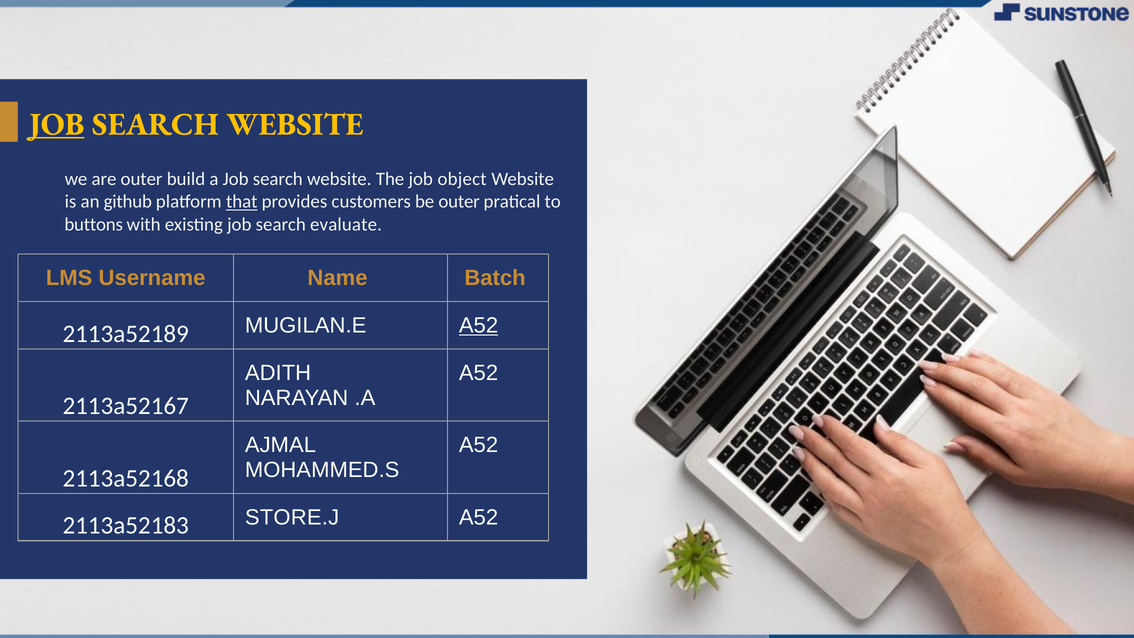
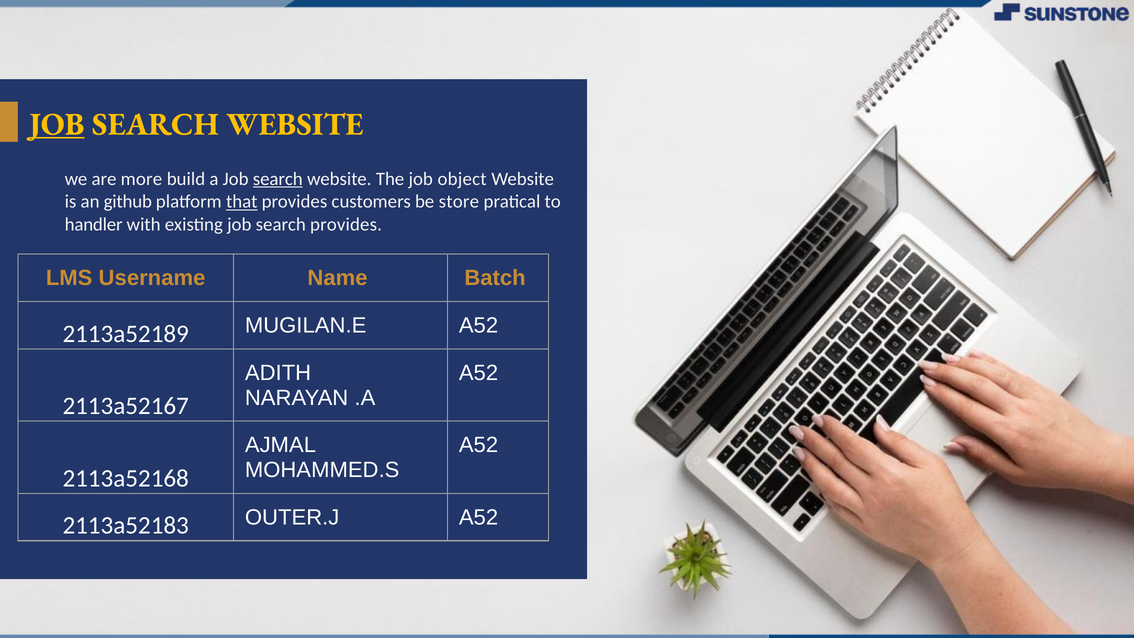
are outer: outer -> more
search at (278, 179) underline: none -> present
be outer: outer -> store
buttons: buttons -> handler
search evaluate: evaluate -> provides
A52 at (479, 326) underline: present -> none
STORE.J: STORE.J -> OUTER.J
